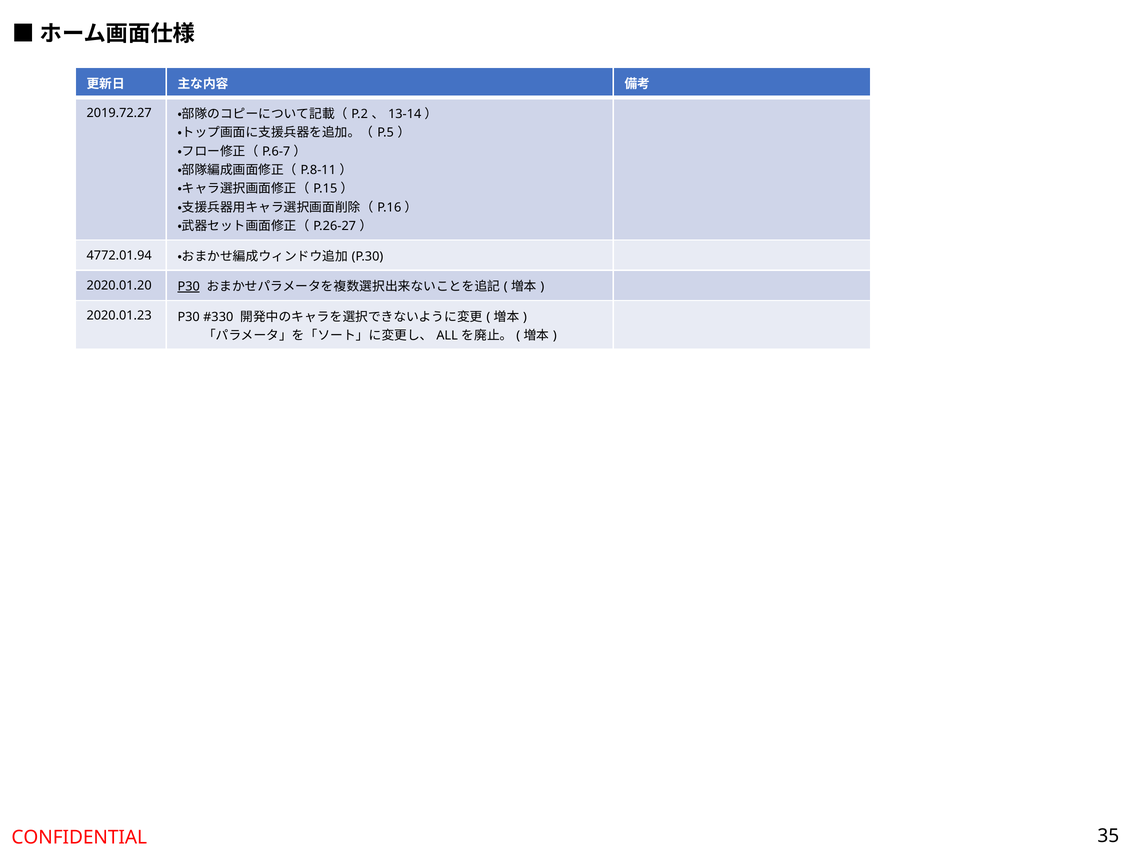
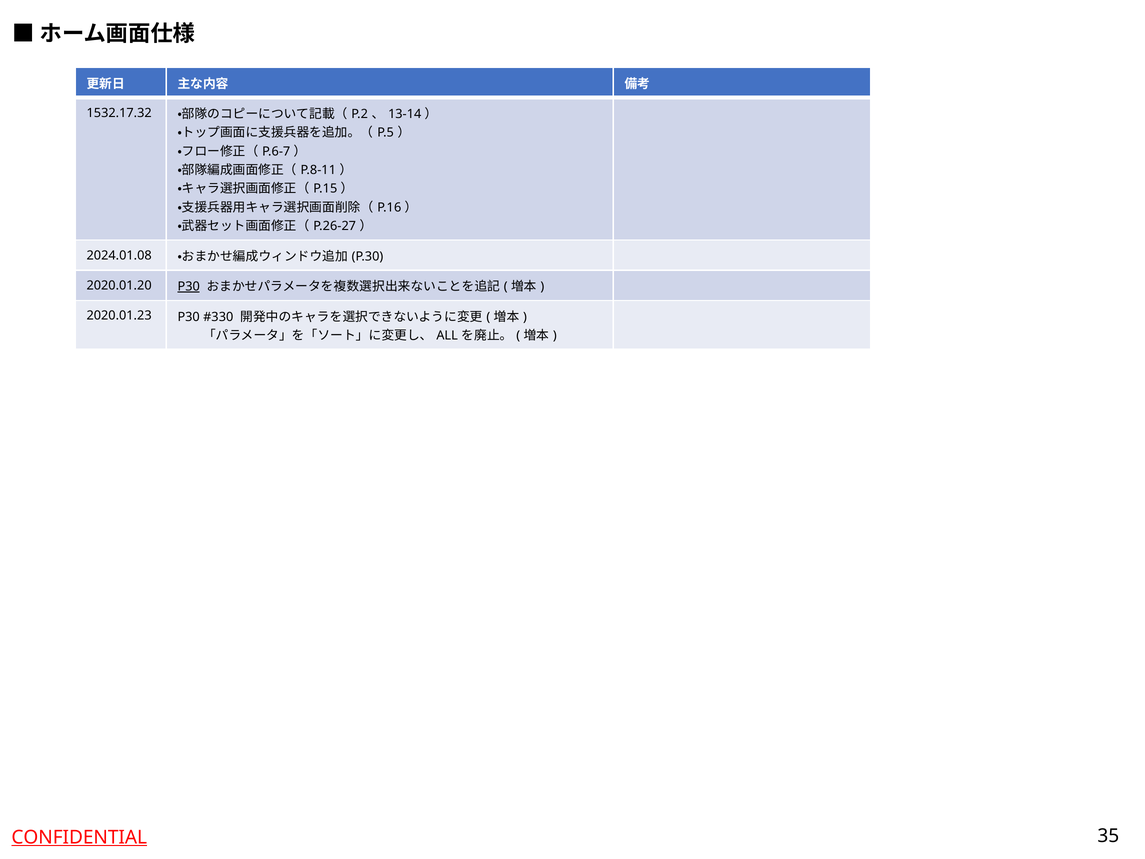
2019.72.27: 2019.72.27 -> 1532.17.32
4772.01.94: 4772.01.94 -> 2024.01.08
CONFIDENTIAL underline: none -> present
